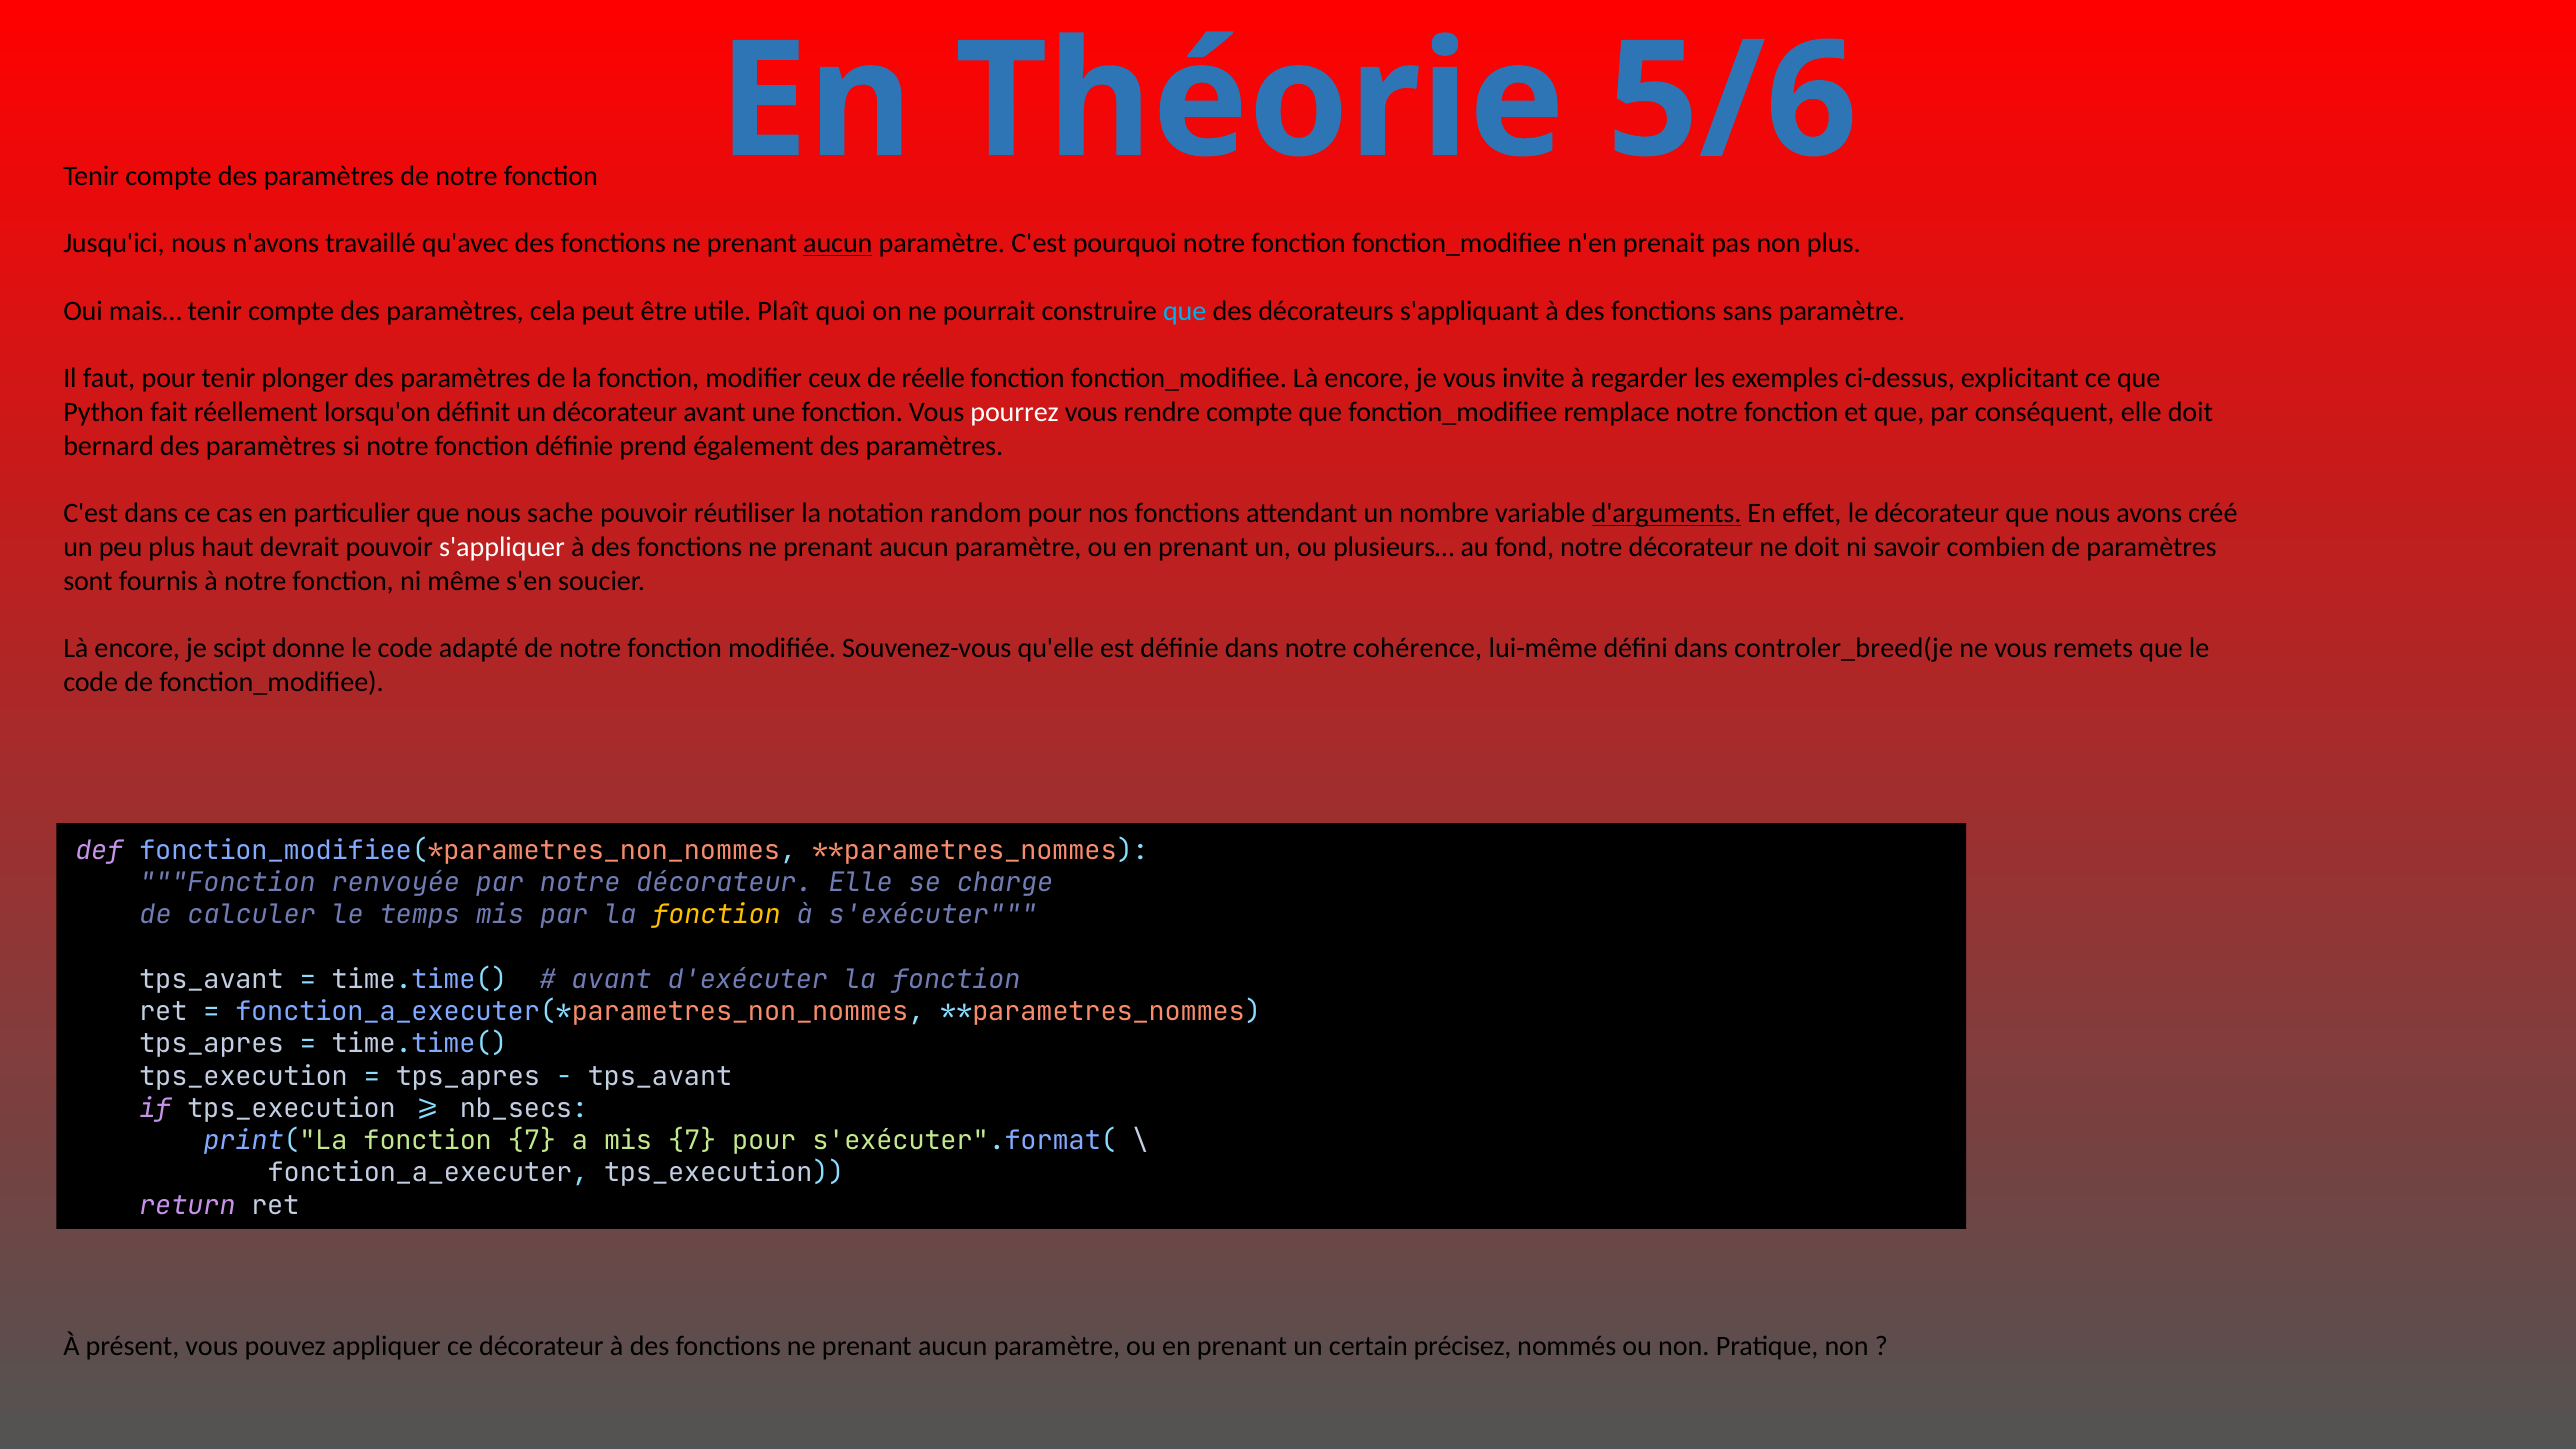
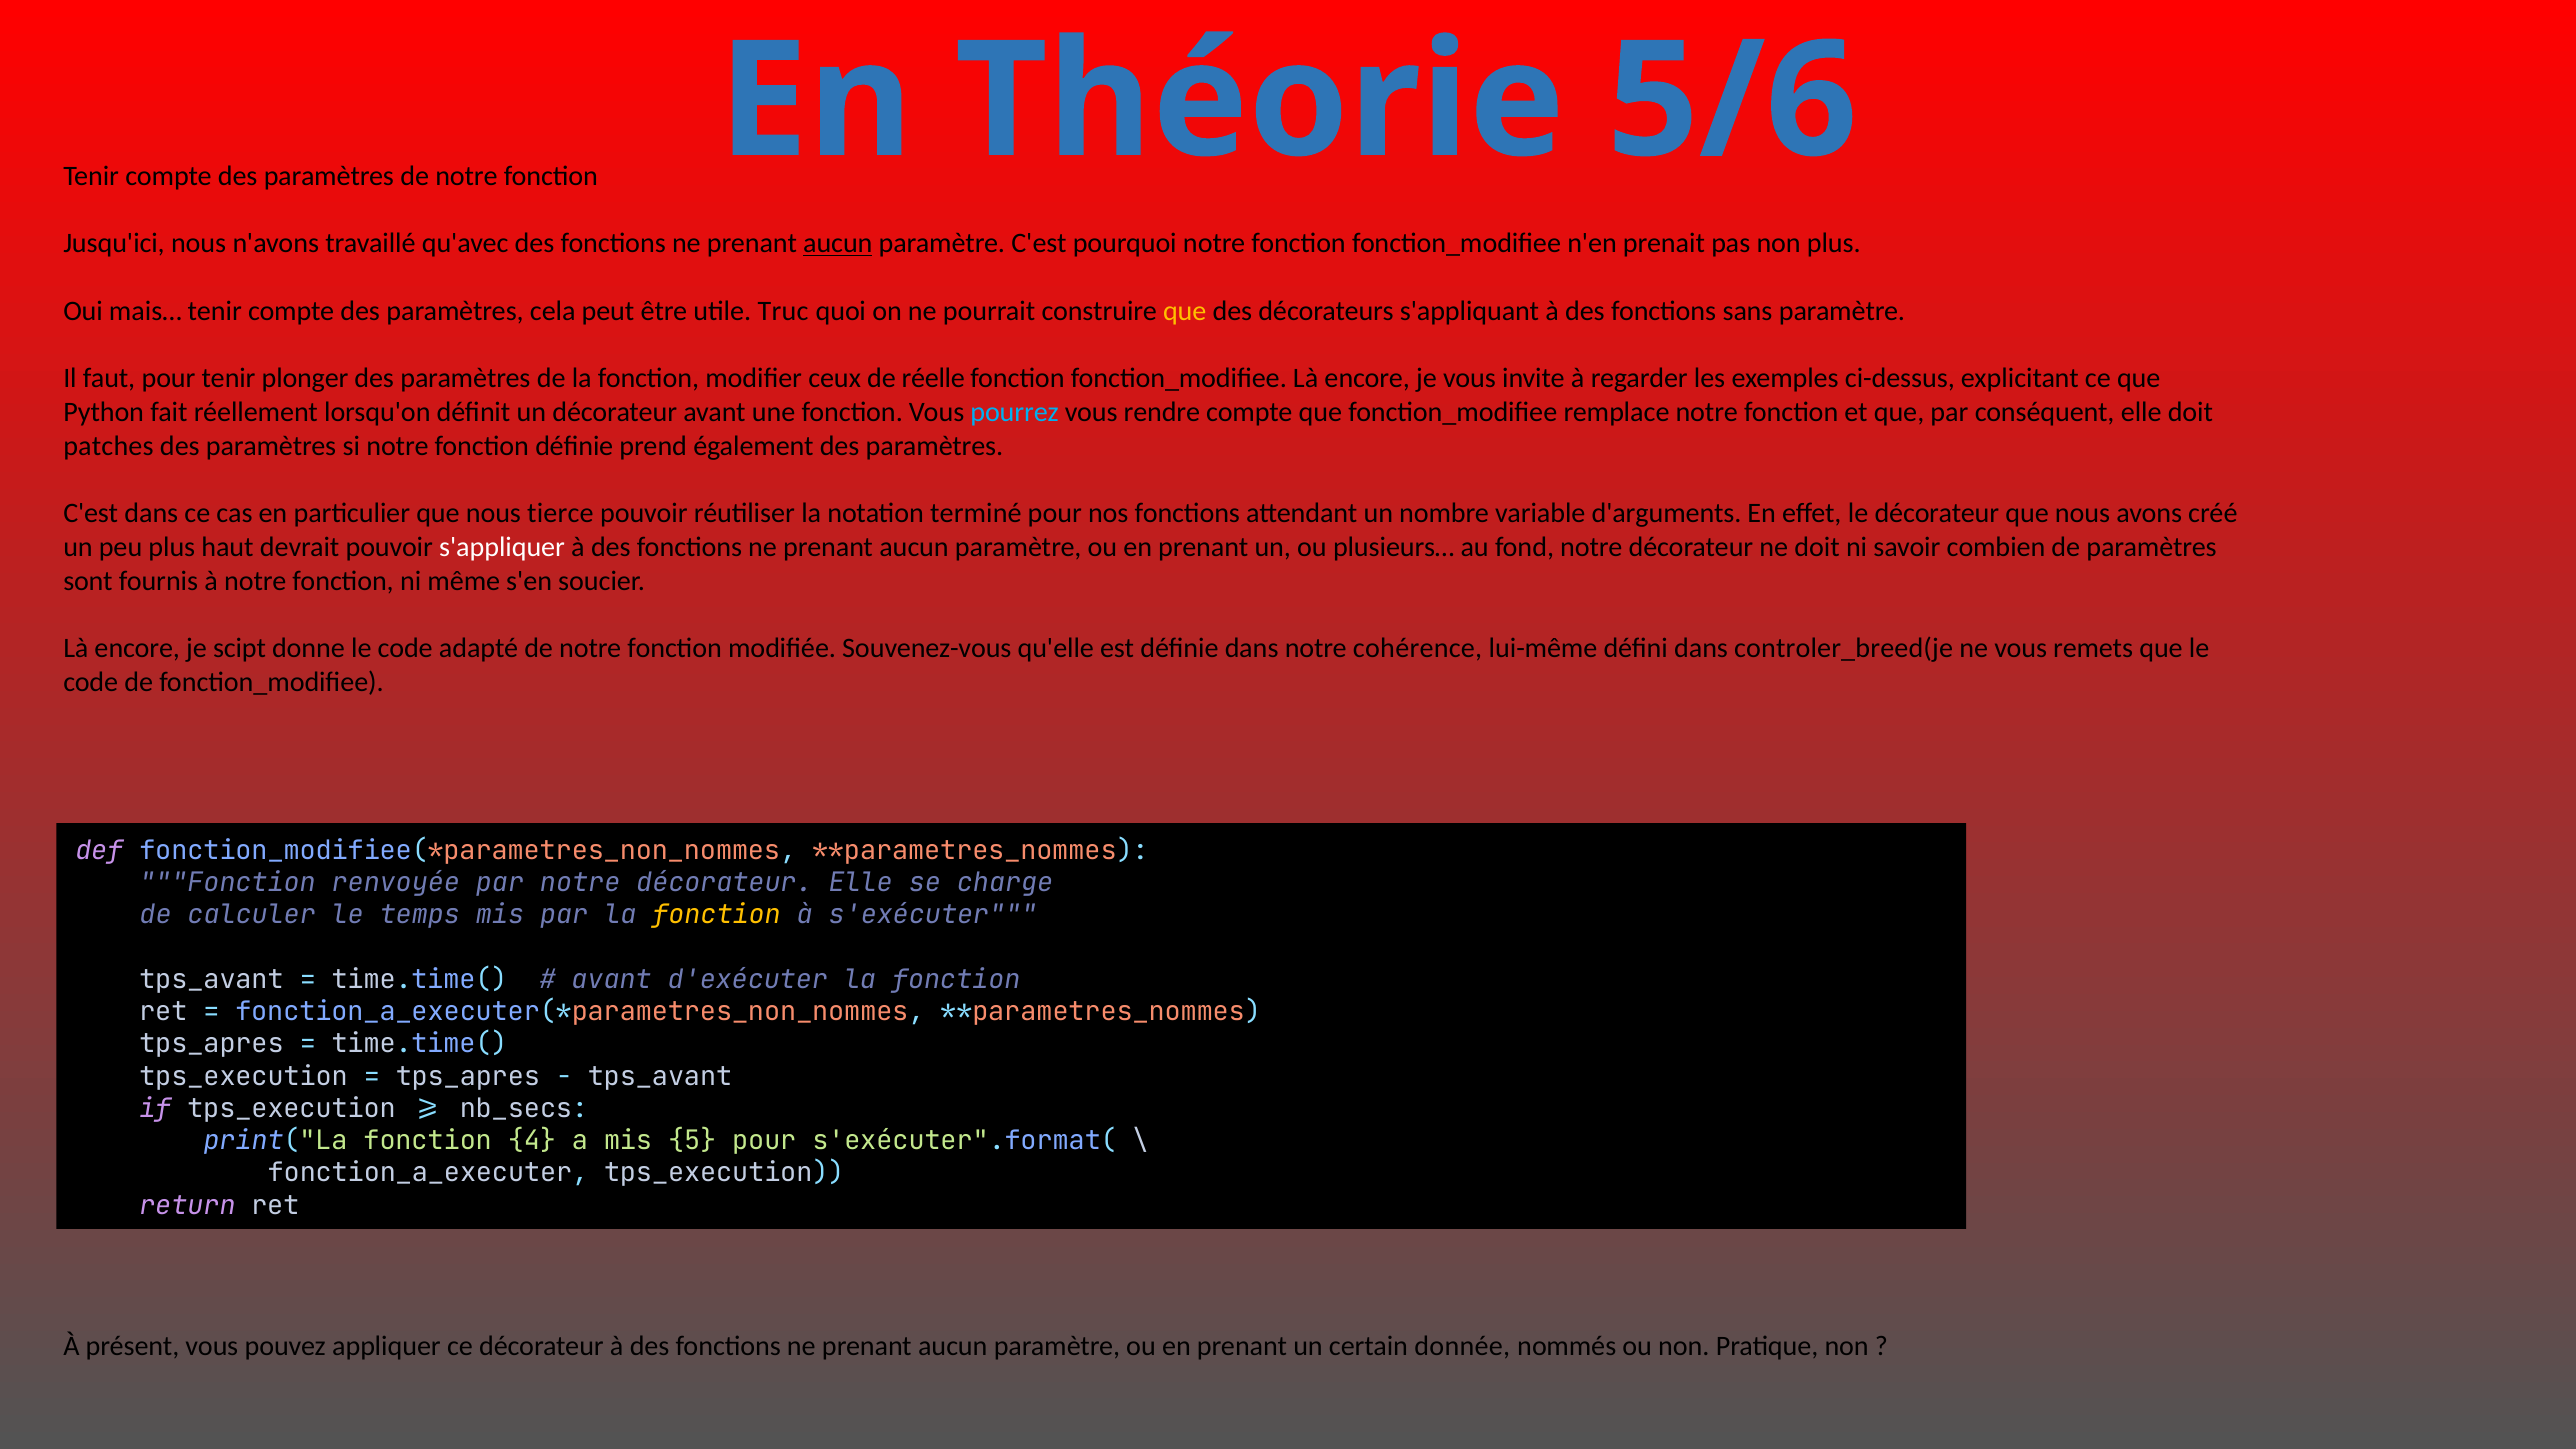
Plaît: Plaît -> Truc
que at (1185, 311) colour: light blue -> yellow
pourrez colour: white -> light blue
bernard: bernard -> patches
sache: sache -> tierce
random: random -> terminé
d'arguments underline: present -> none
fonction 7: 7 -> 4
mis 7: 7 -> 5
précisez: précisez -> donnée
